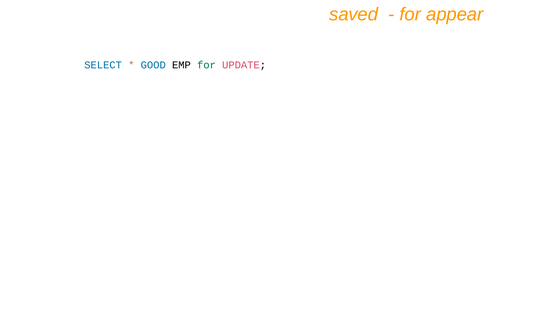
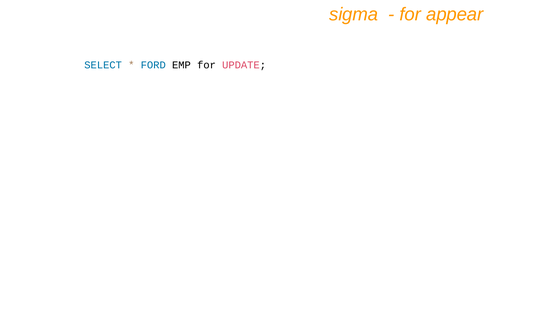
saved: saved -> sigma
GOOD: GOOD -> FORD
for at (206, 65) colour: green -> black
